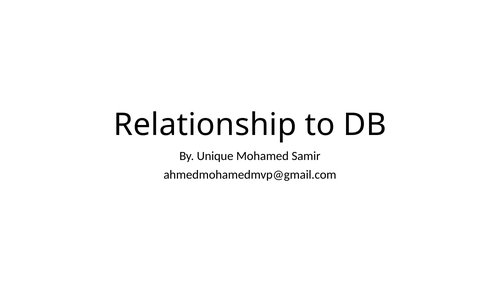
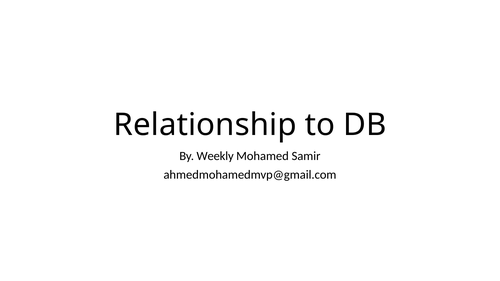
Unique: Unique -> Weekly
